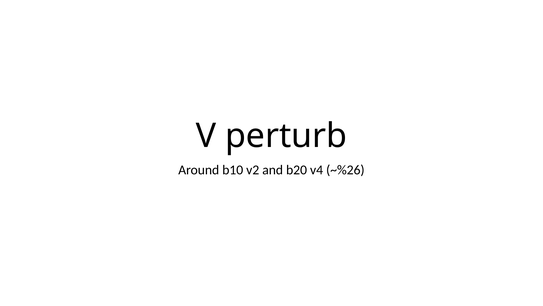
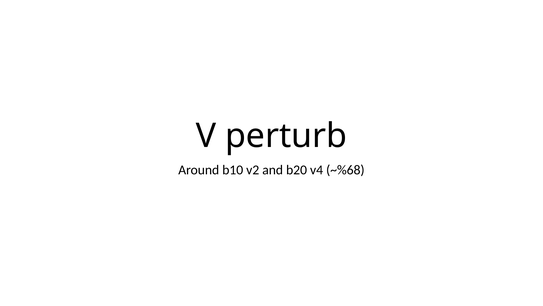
~%26: ~%26 -> ~%68
